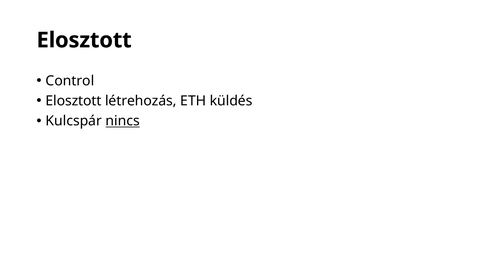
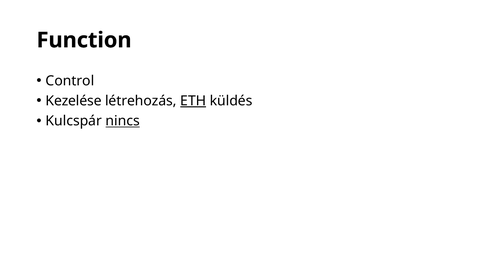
Elosztott at (84, 40): Elosztott -> Function
Elosztott at (74, 101): Elosztott -> Kezelése
ETH underline: none -> present
